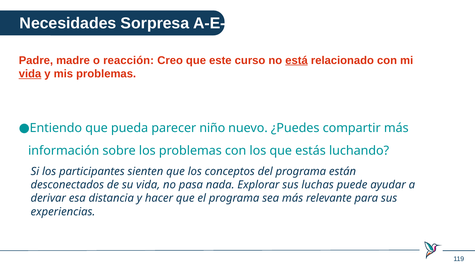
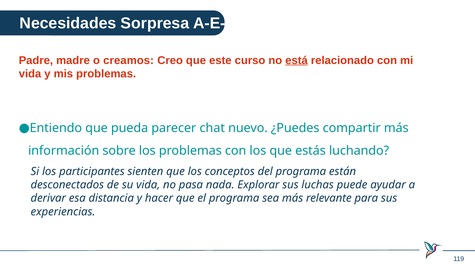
reacción: reacción -> creamos
vida at (30, 74) underline: present -> none
niño: niño -> chat
